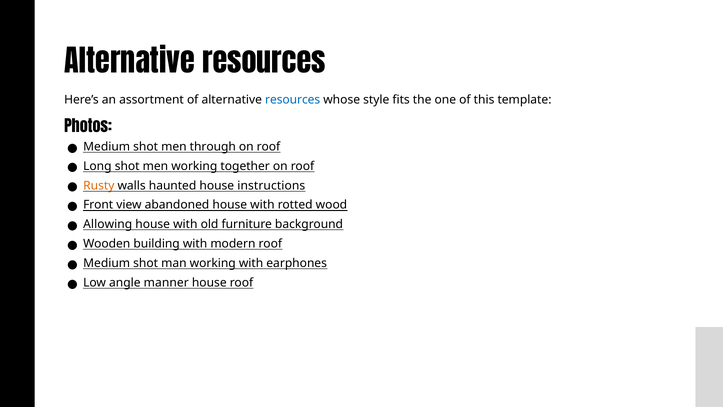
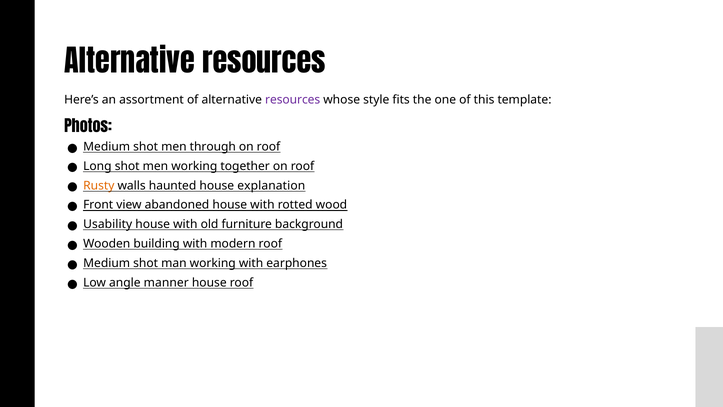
resources at (293, 100) colour: blue -> purple
instructions: instructions -> explanation
Allowing: Allowing -> Usability
